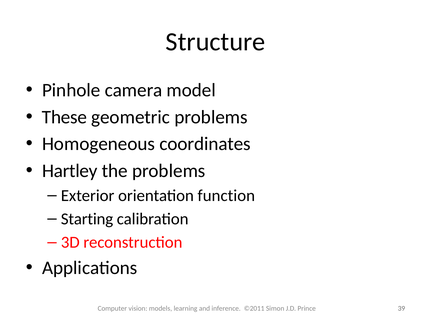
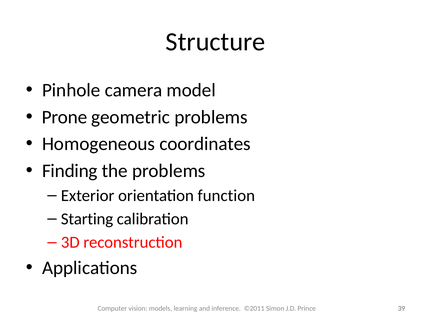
These: These -> Prone
Hartley: Hartley -> Finding
